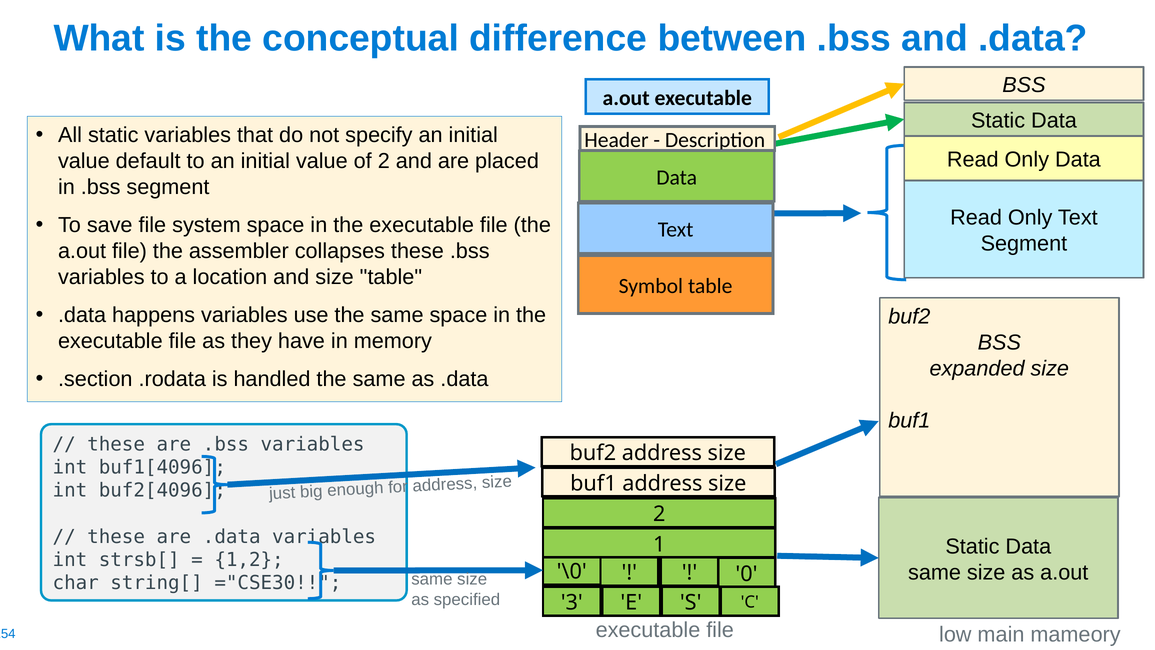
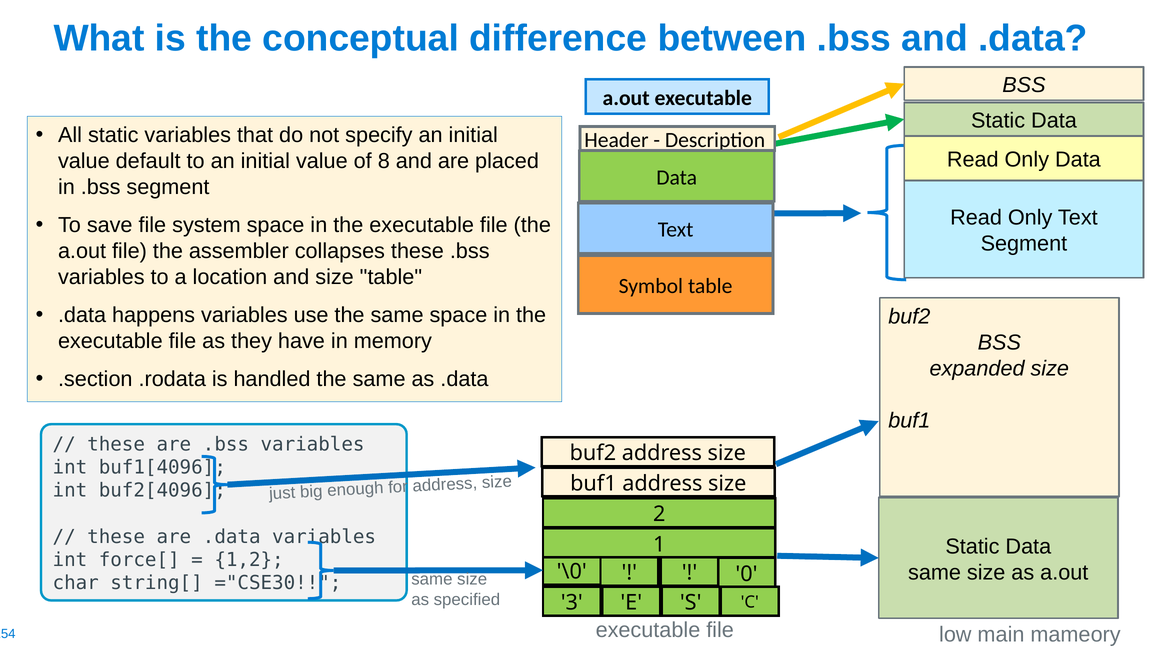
of 2: 2 -> 8
strsb[: strsb[ -> force[
